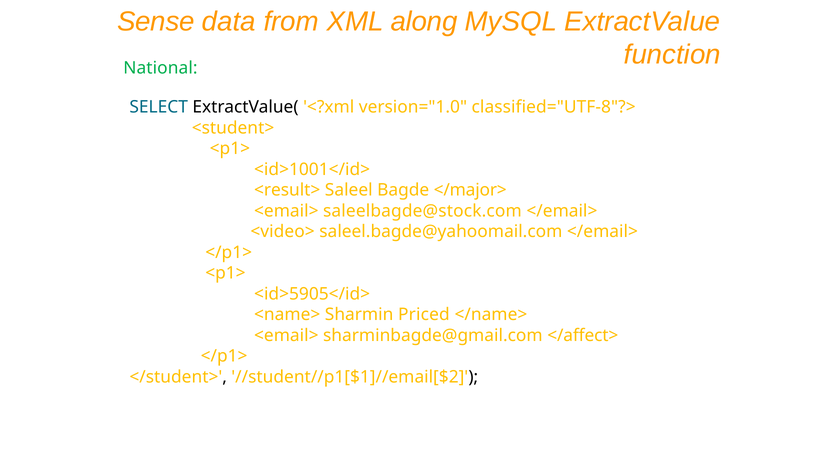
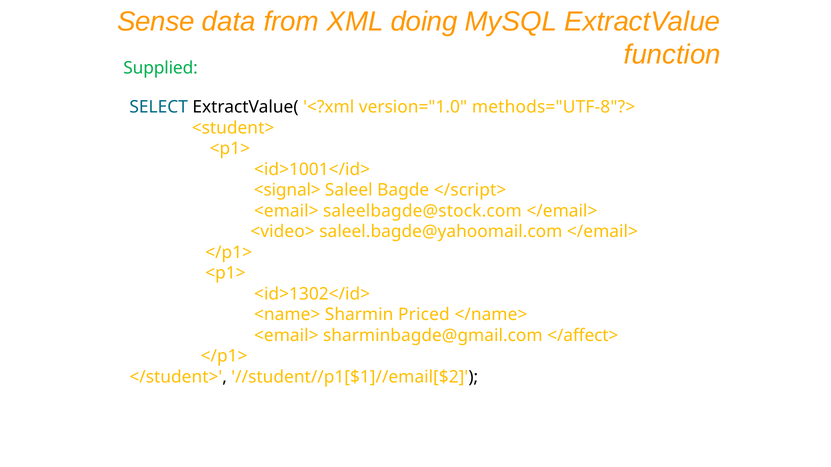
along: along -> doing
National: National -> Supplied
classified="UTF-8"?>: classified="UTF-8"?> -> methods="UTF-8"?>
<result>: <result> -> <signal>
</major>: </major> -> </script>
<id>5905</id>: <id>5905</id> -> <id>1302</id>
